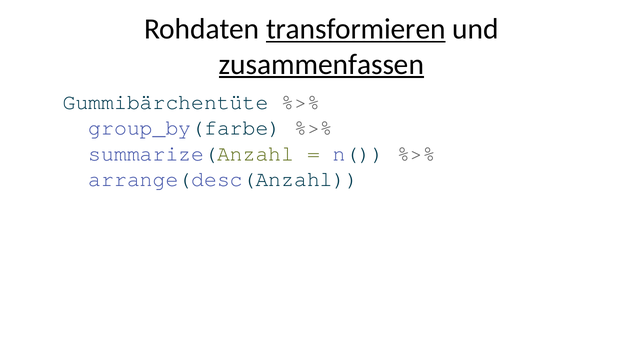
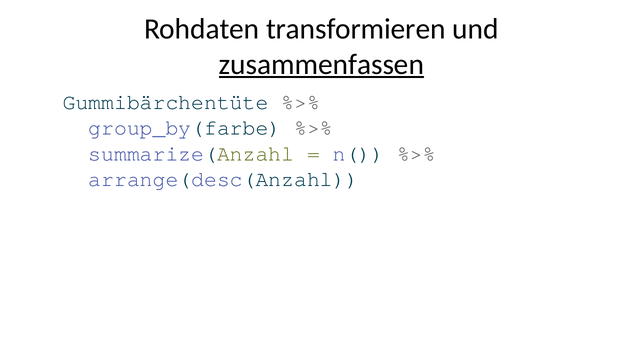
transformieren underline: present -> none
